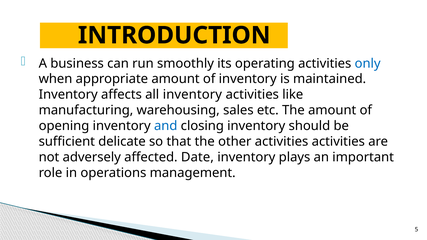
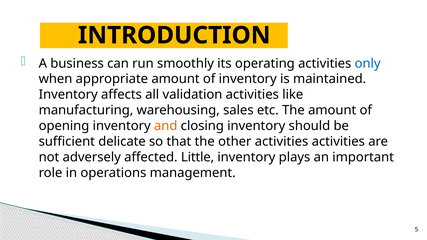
all inventory: inventory -> validation
and colour: blue -> orange
Date: Date -> Little
